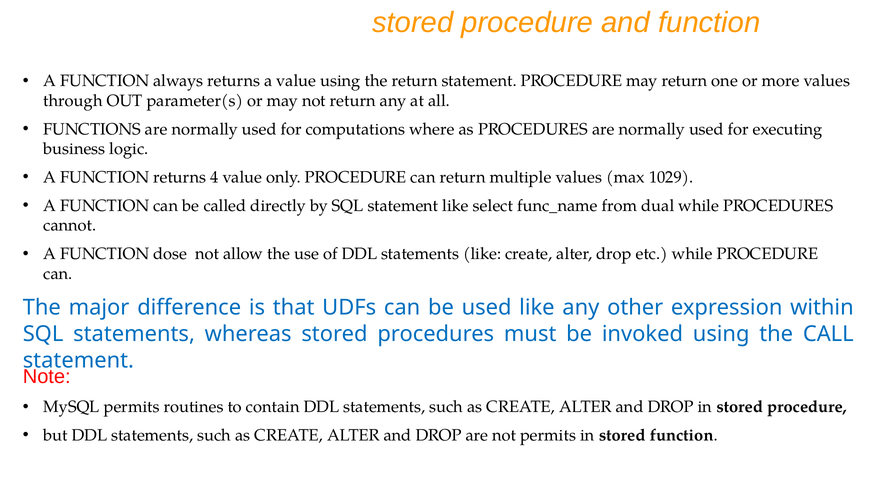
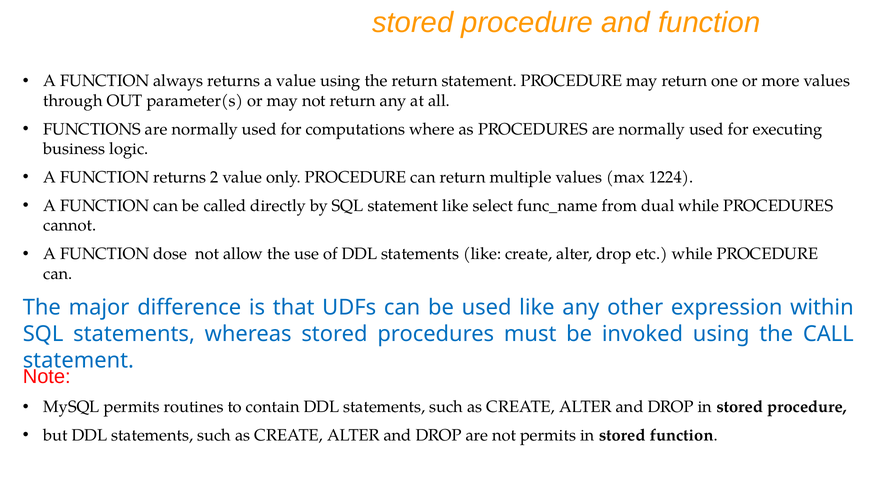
4: 4 -> 2
1029: 1029 -> 1224
